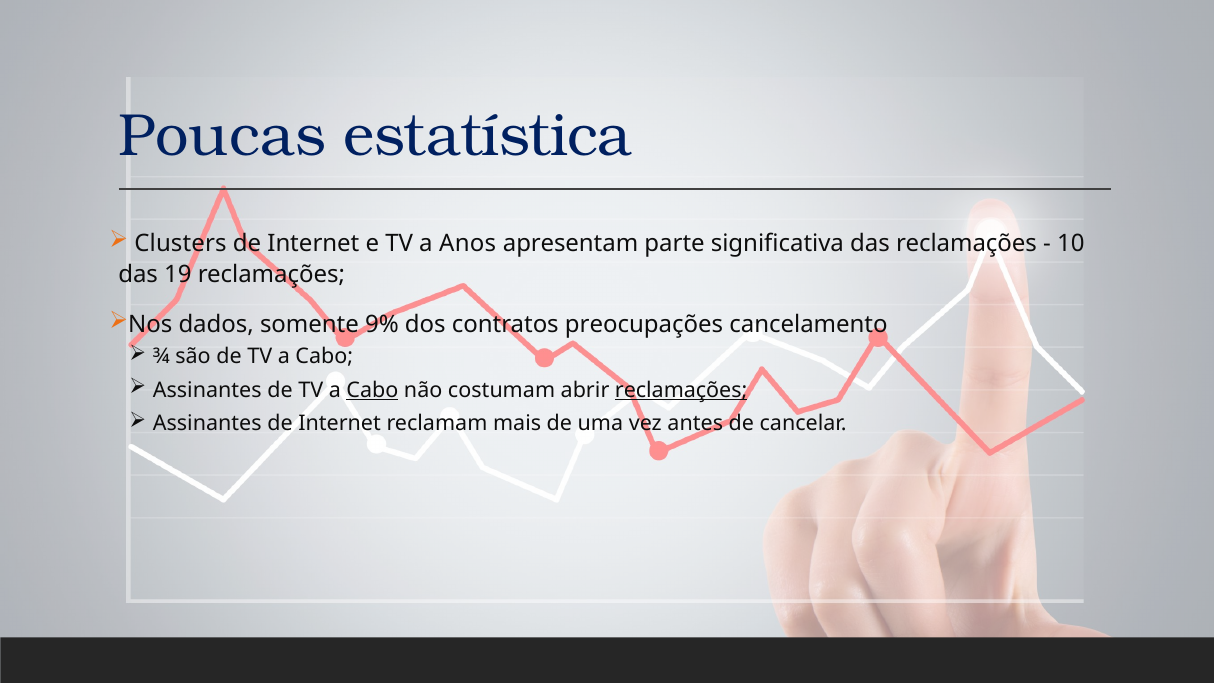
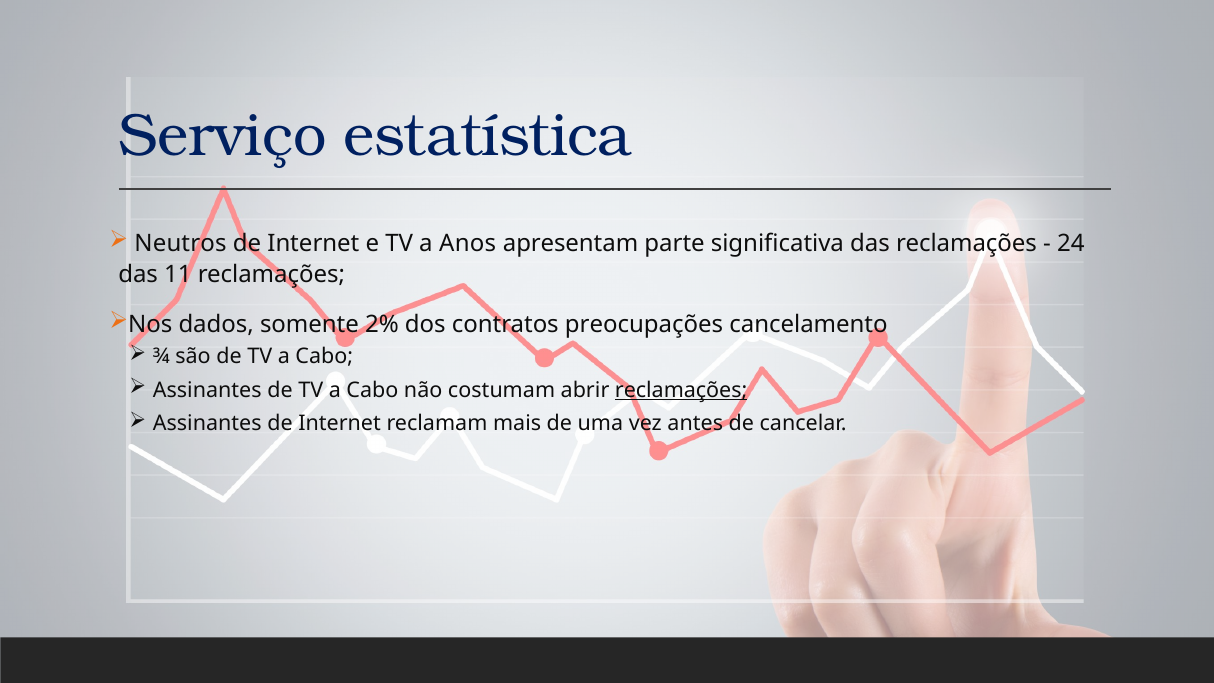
Poucas: Poucas -> Serviço
Clusters: Clusters -> Neutros
10: 10 -> 24
19: 19 -> 11
9%: 9% -> 2%
Cabo at (372, 390) underline: present -> none
